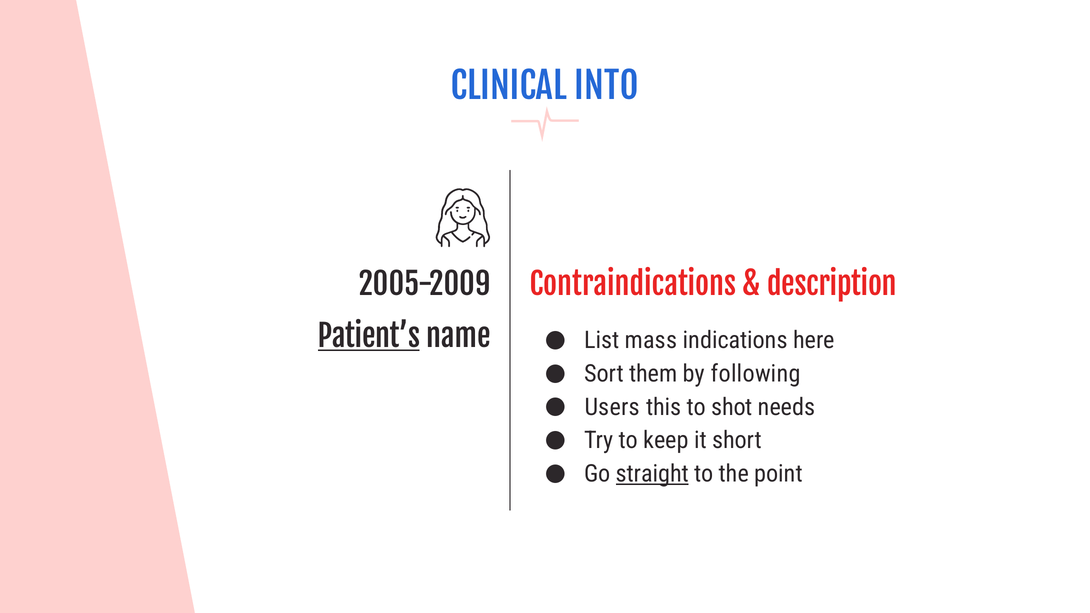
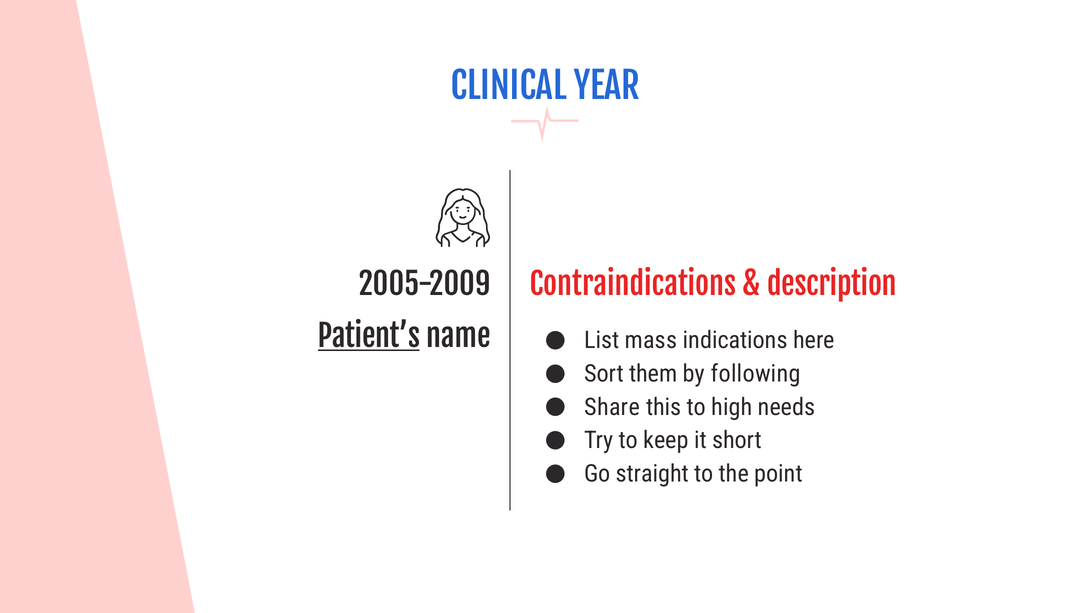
INTO: INTO -> YEAR
Users: Users -> Share
shot: shot -> high
straight underline: present -> none
